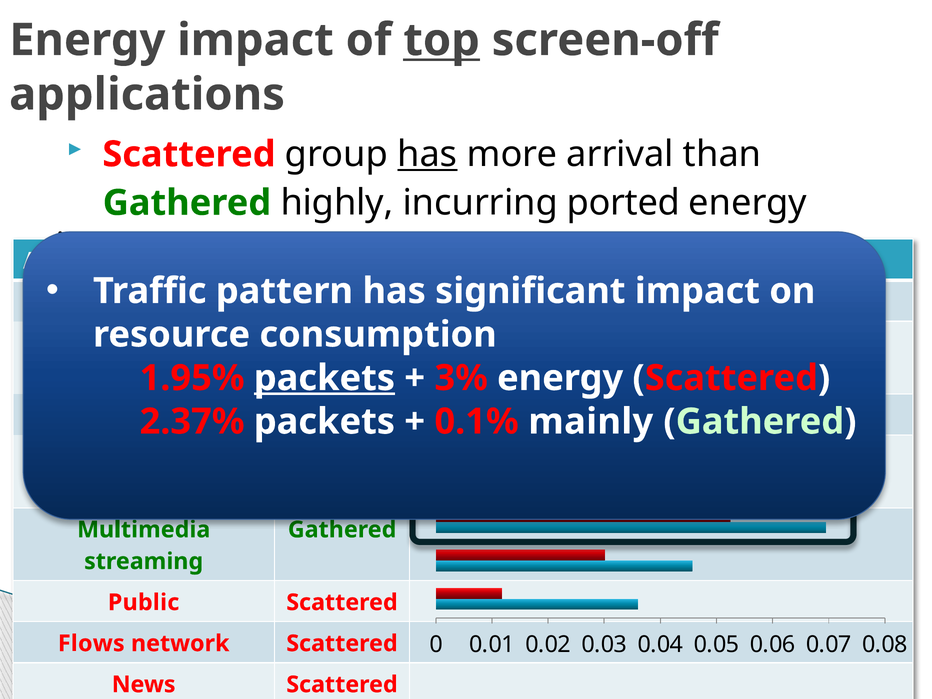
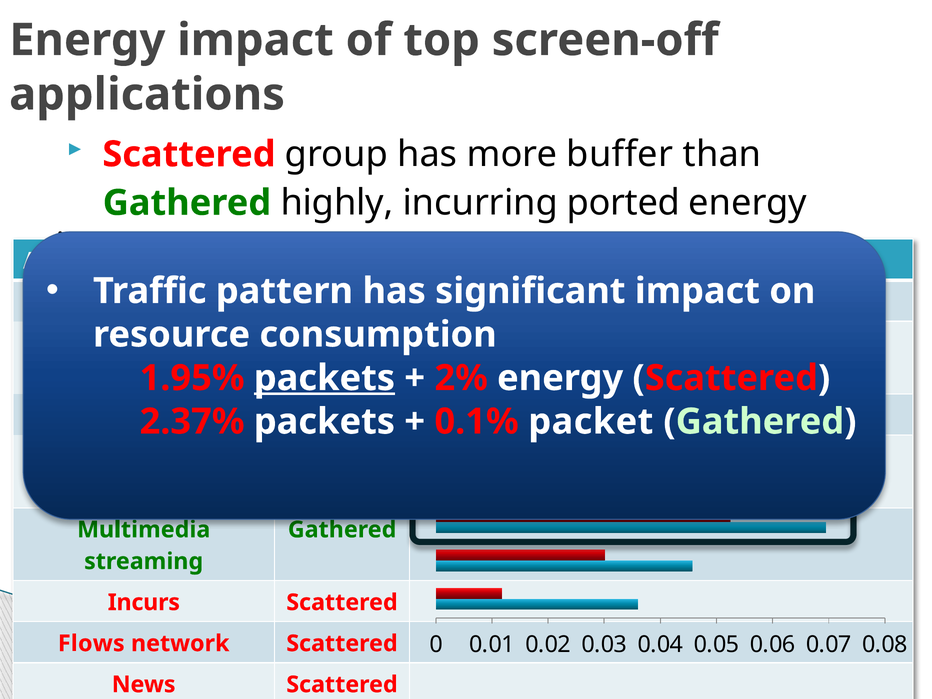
top underline: present -> none
has at (427, 154) underline: present -> none
arrival: arrival -> buffer
3%: 3% -> 2%
mainly: mainly -> packet
Public: Public -> Incurs
